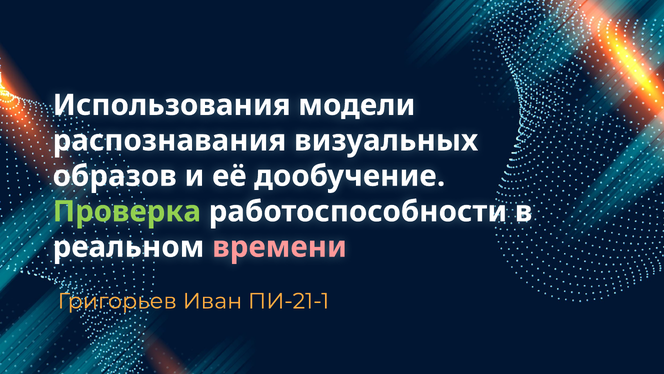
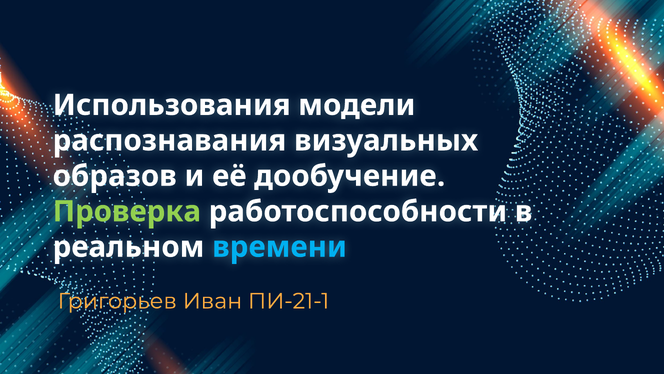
времени colour: pink -> light blue
